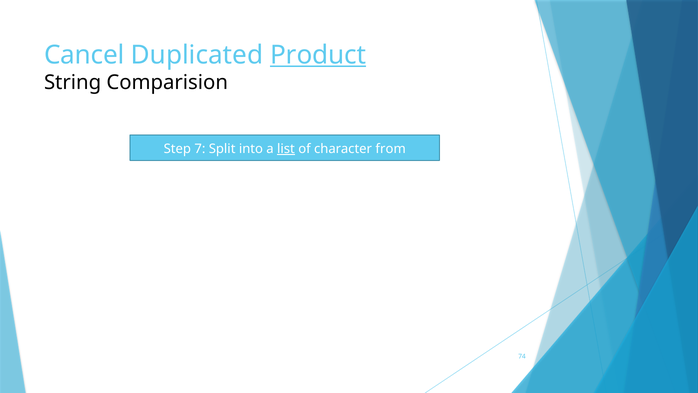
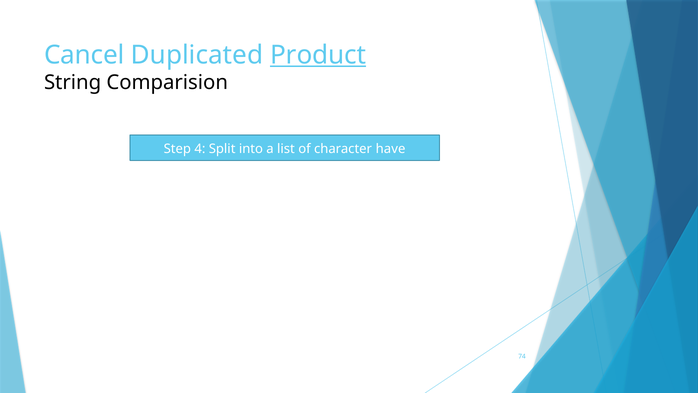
7: 7 -> 4
list underline: present -> none
from: from -> have
